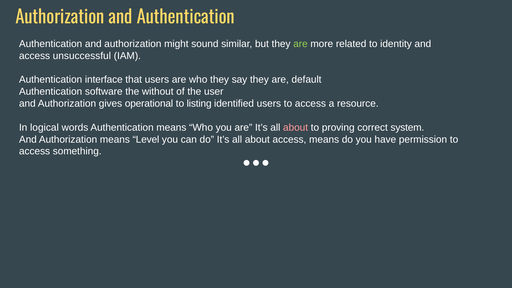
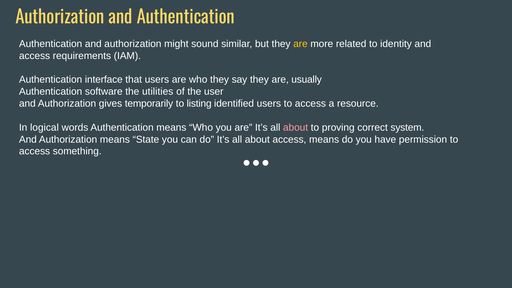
are at (300, 44) colour: light green -> yellow
unsuccessful: unsuccessful -> requirements
default: default -> usually
without: without -> utilities
operational: operational -> temporarily
Level: Level -> State
